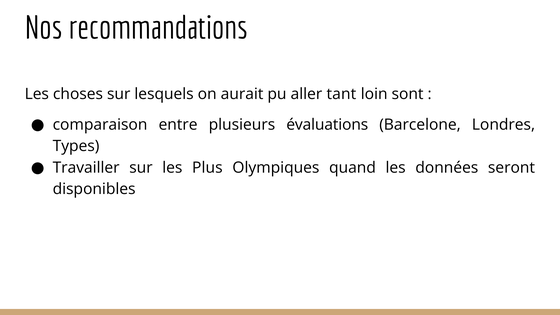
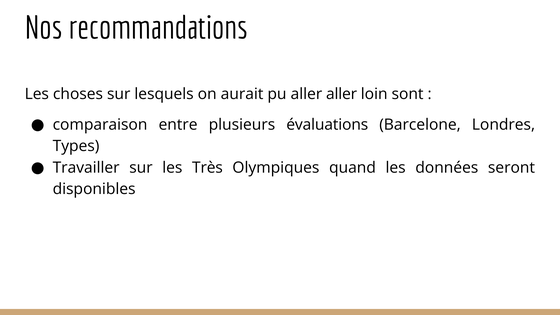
aller tant: tant -> aller
Plus: Plus -> Très
